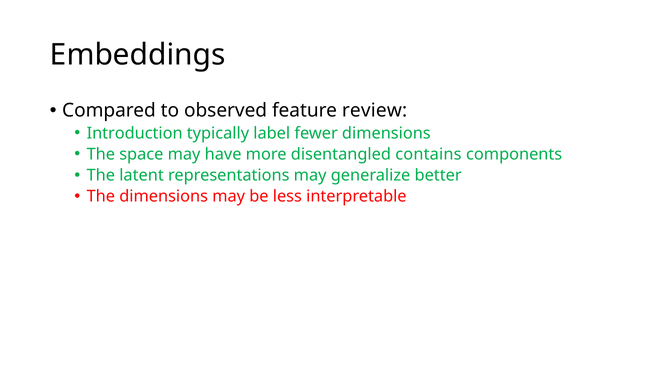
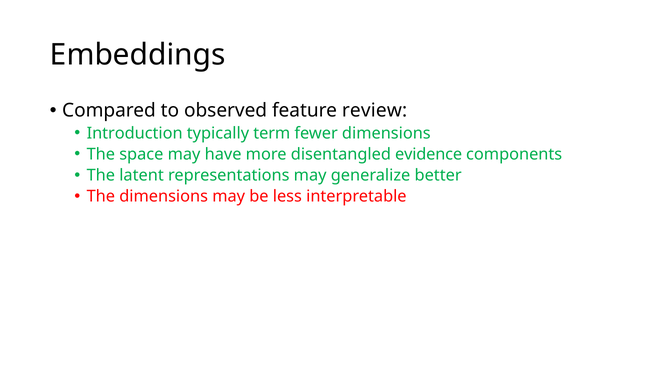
label: label -> term
contains: contains -> evidence
